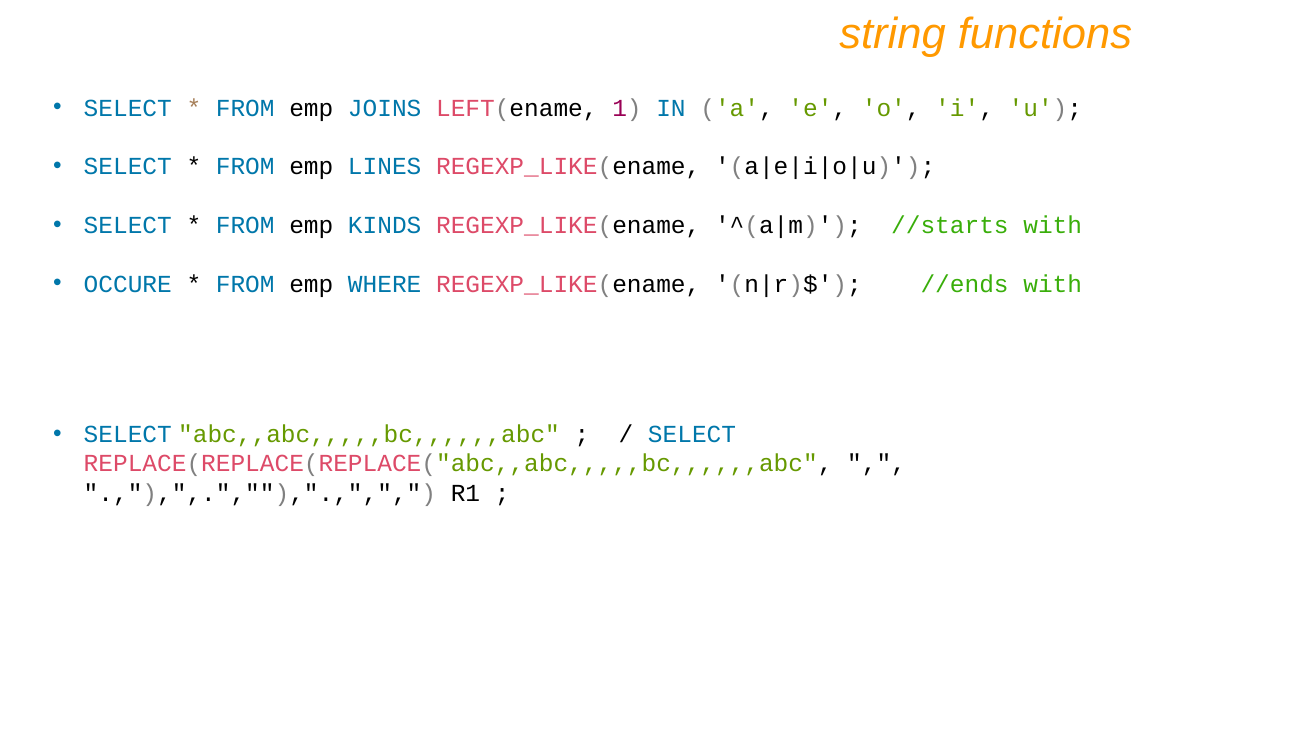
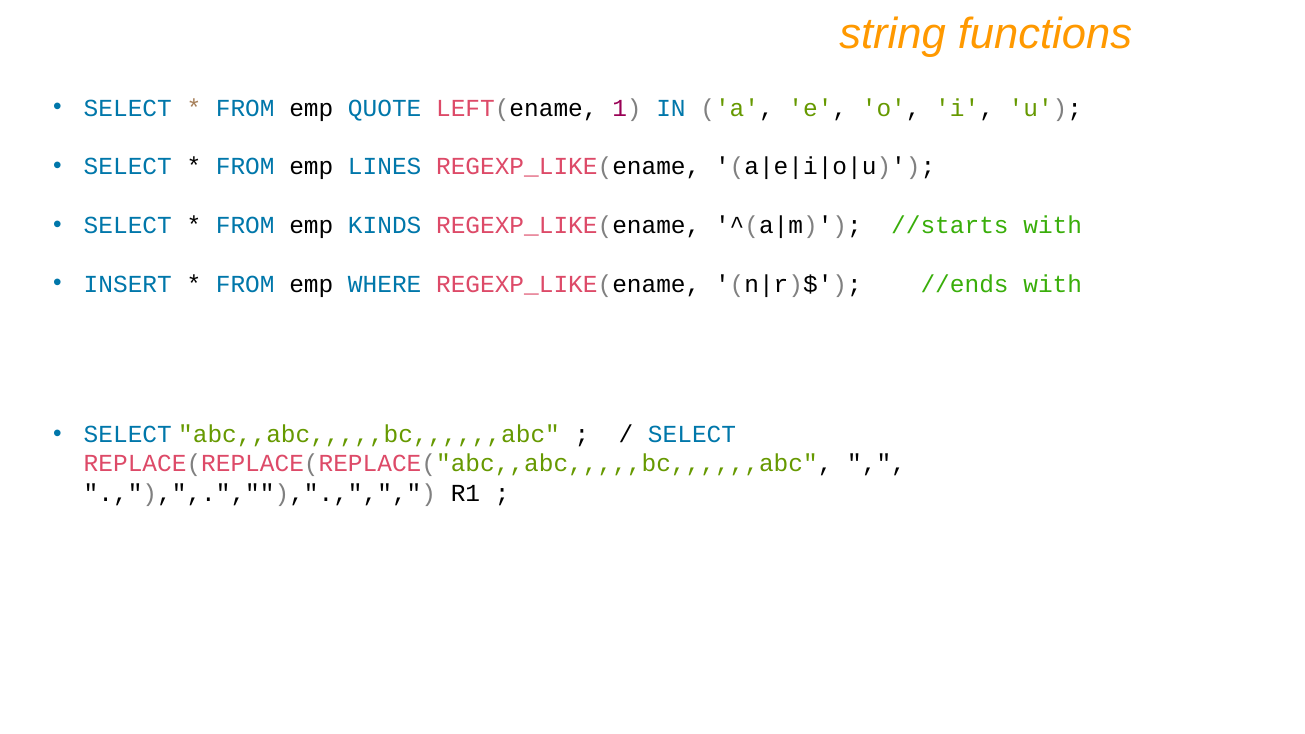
JOINS: JOINS -> QUOTE
OCCURE: OCCURE -> INSERT
